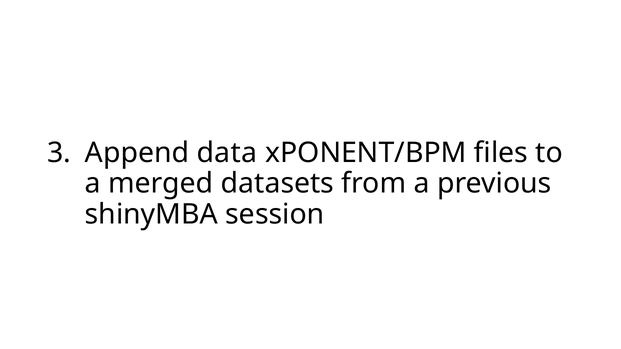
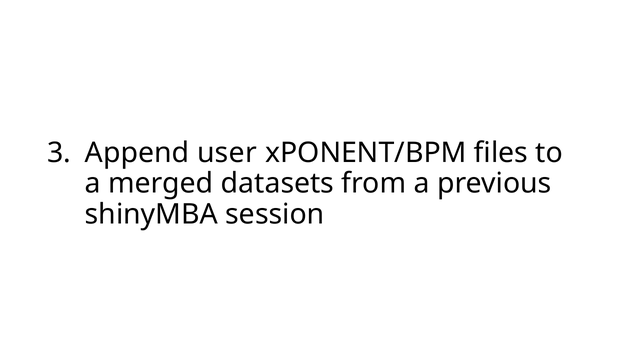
data: data -> user
